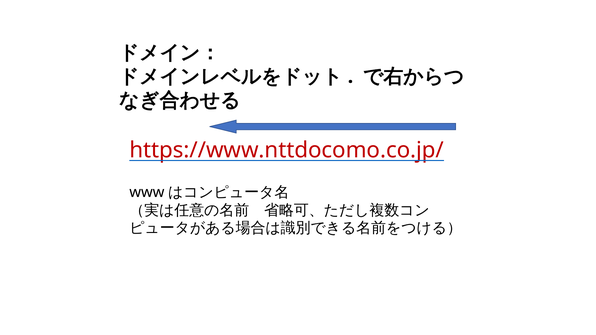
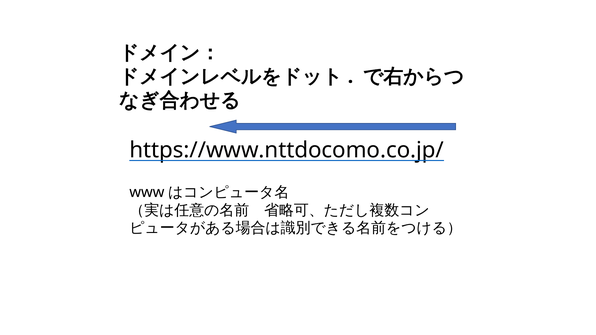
https://www.nttdocomo.co.jp/ colour: red -> black
